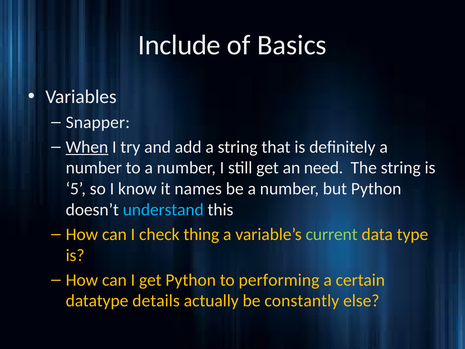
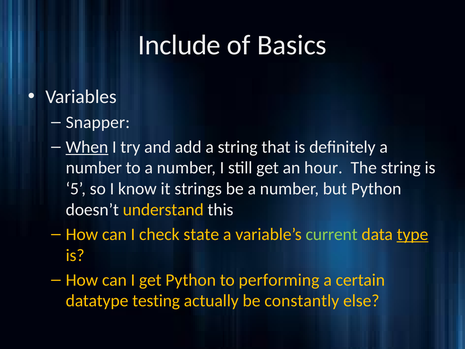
need: need -> hour
names: names -> strings
understand colour: light blue -> yellow
thing: thing -> state
type underline: none -> present
details: details -> testing
